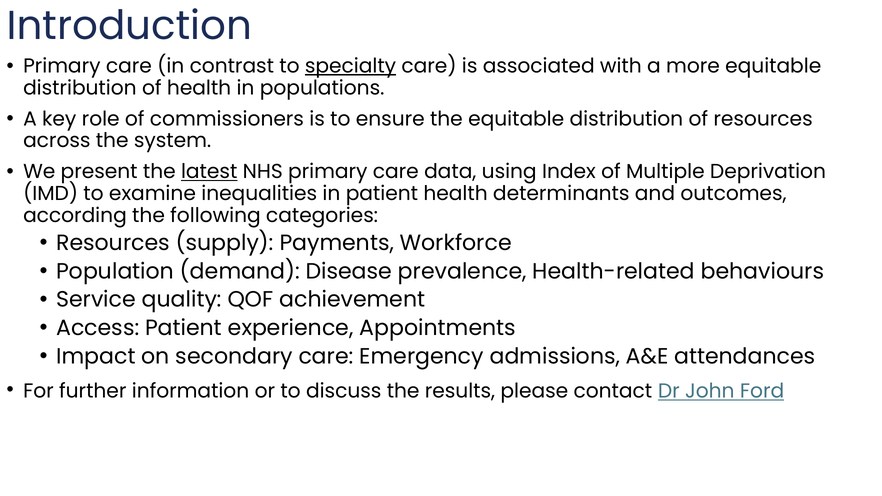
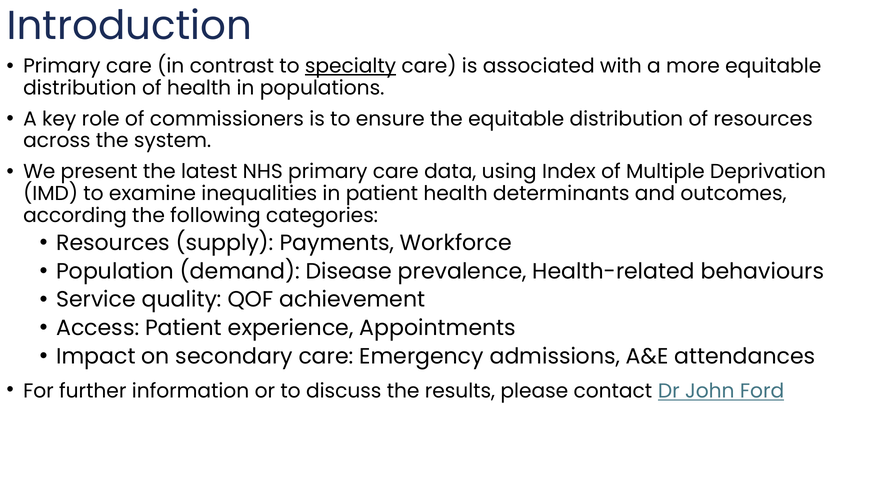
latest underline: present -> none
